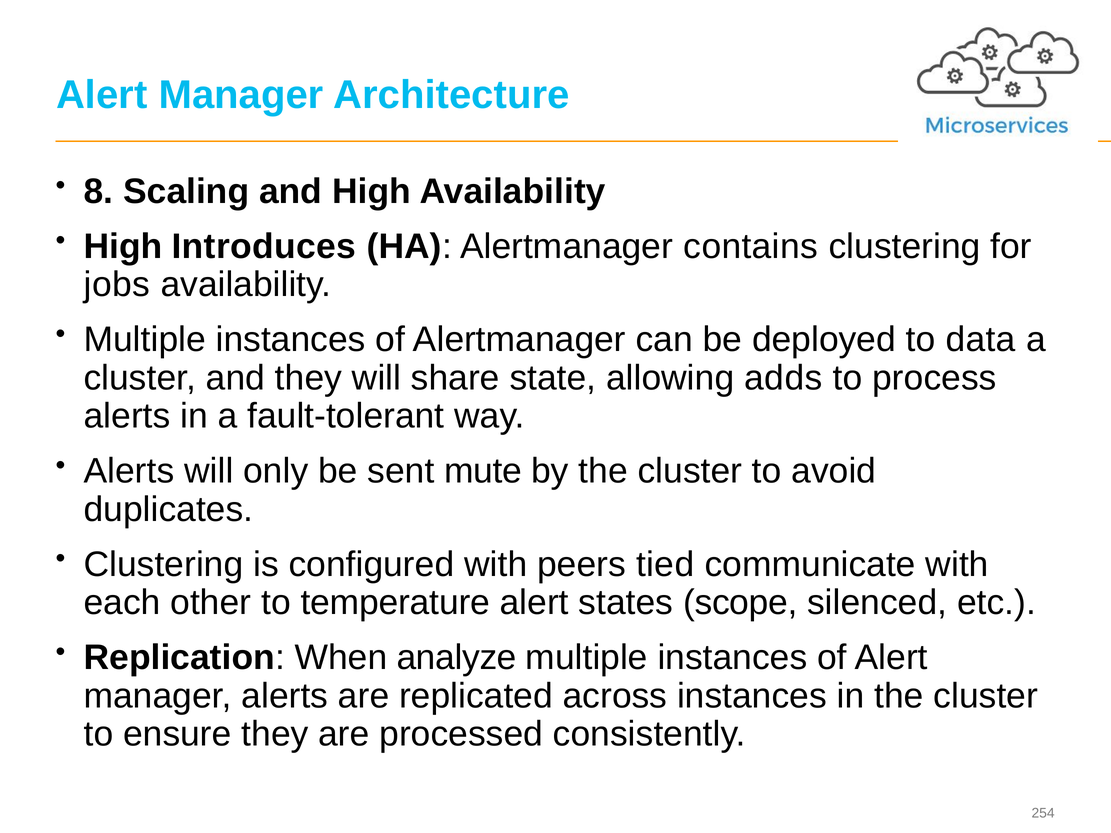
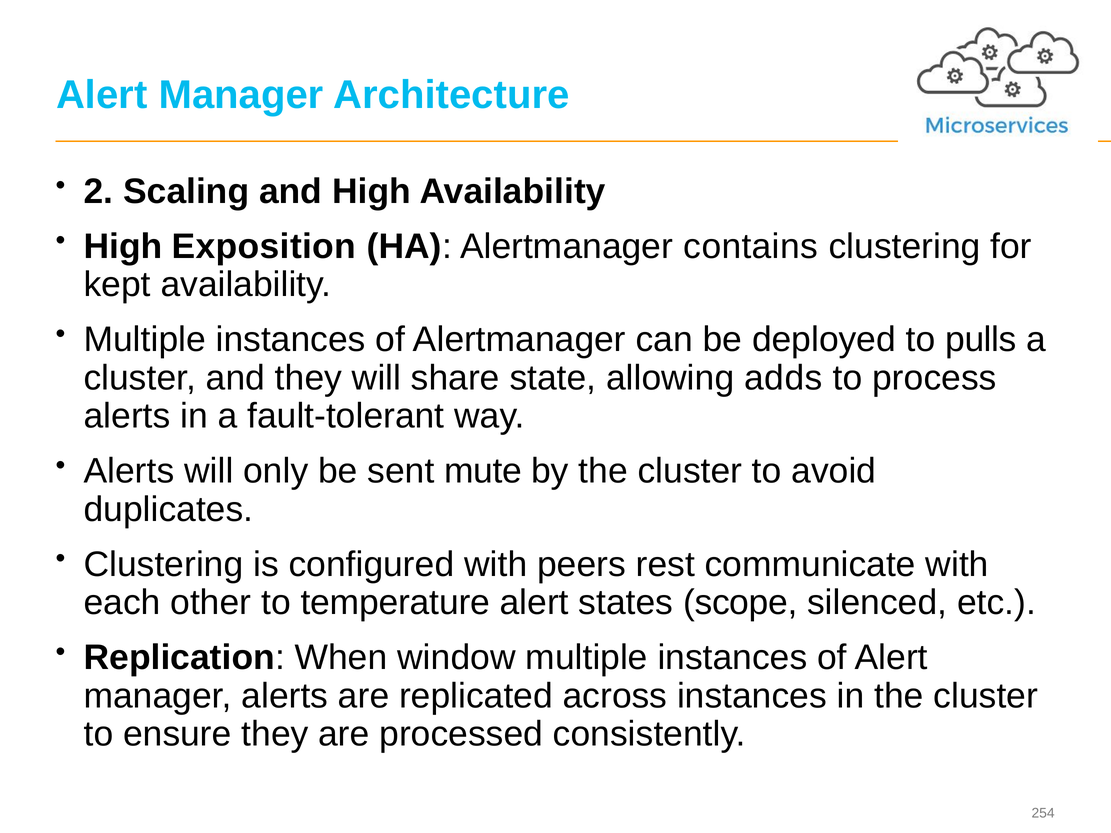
8: 8 -> 2
Introduces: Introduces -> Exposition
jobs: jobs -> kept
data: data -> pulls
tied: tied -> rest
analyze: analyze -> window
